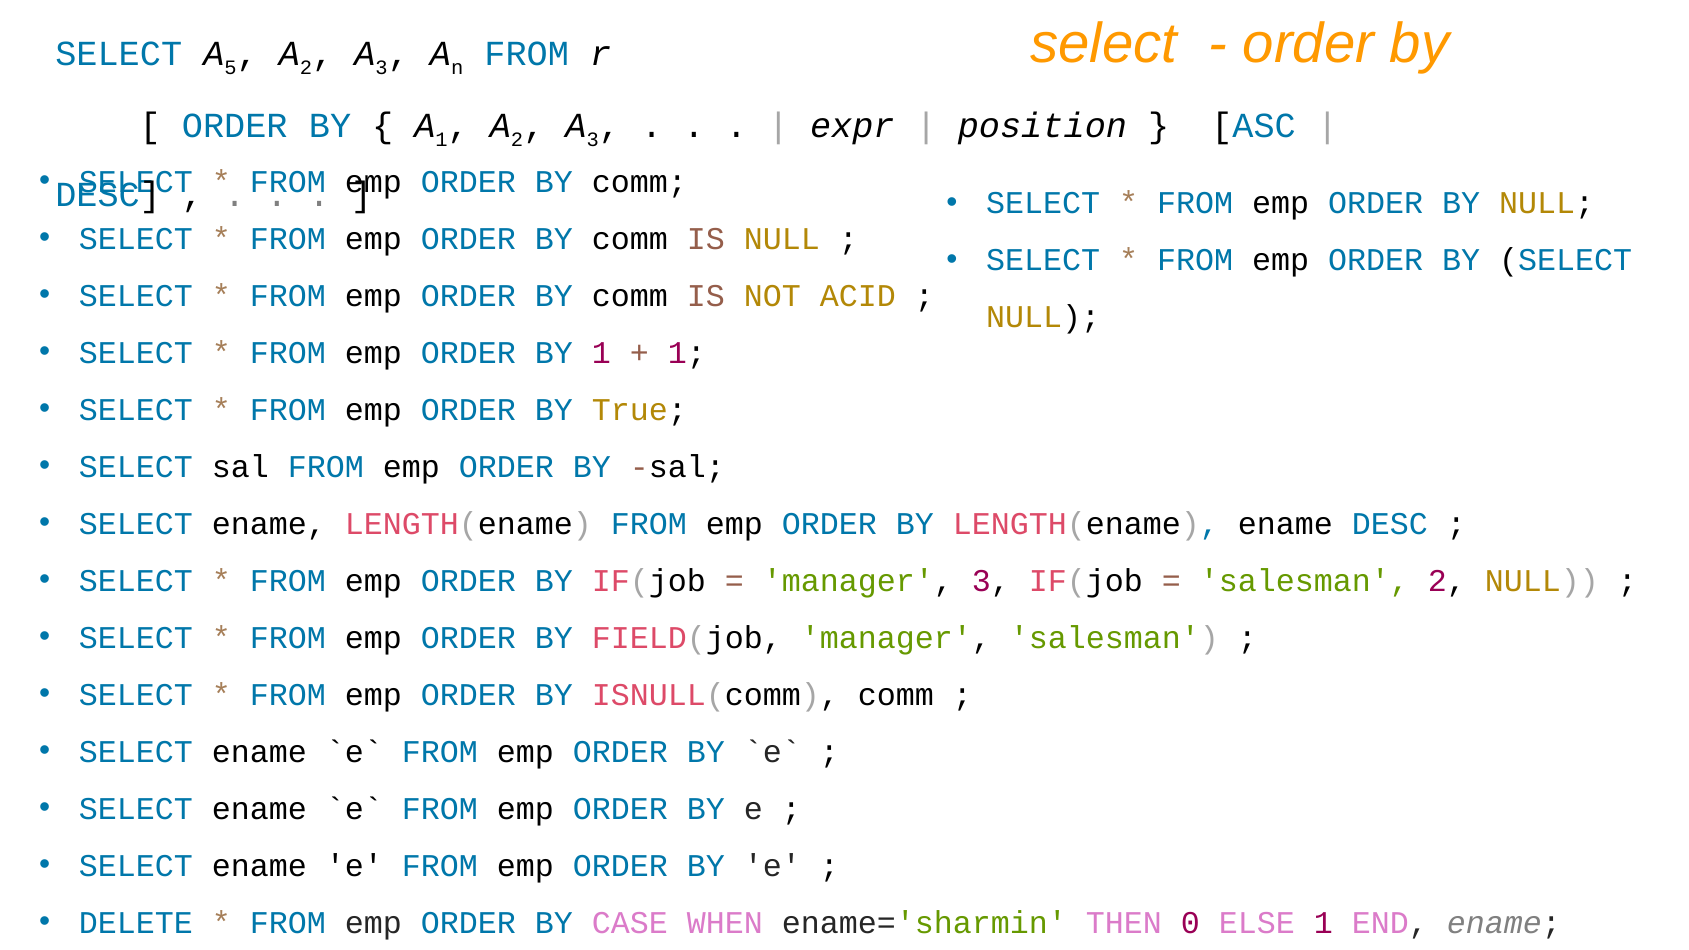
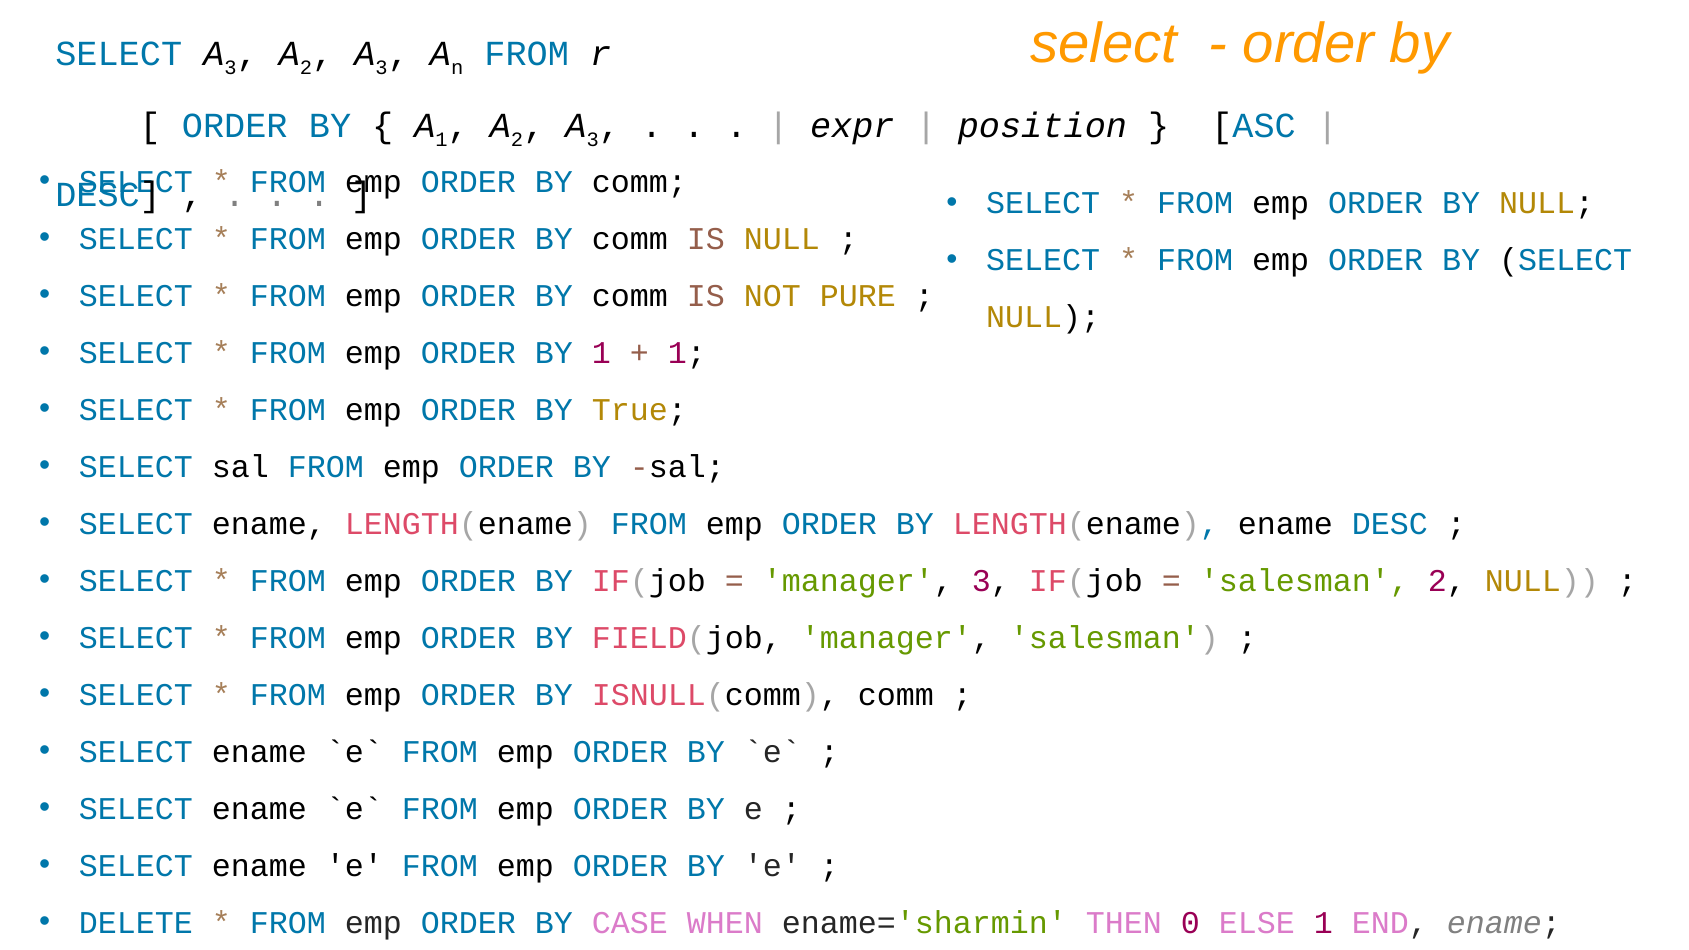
5 at (231, 68): 5 -> 3
ACID: ACID -> PURE
